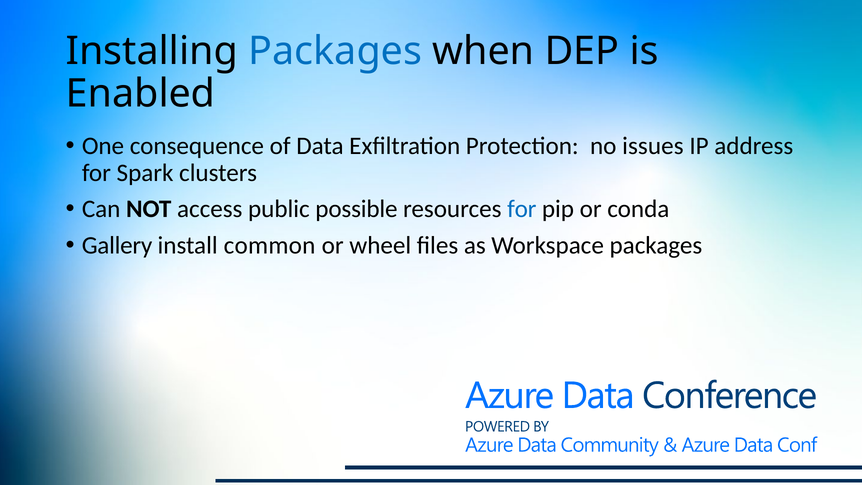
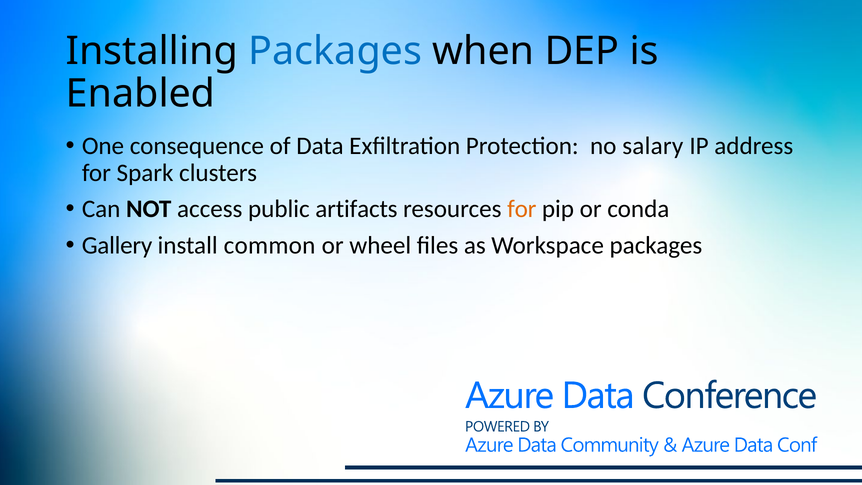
issues: issues -> salary
possible: possible -> artifacts
for at (522, 209) colour: blue -> orange
